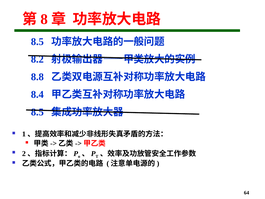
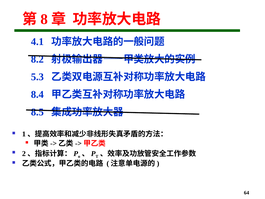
8.5 at (37, 42): 8.5 -> 4.1
8.8: 8.8 -> 5.3
